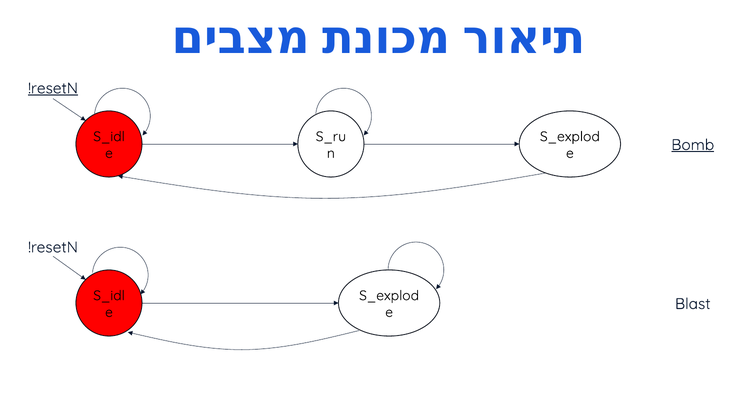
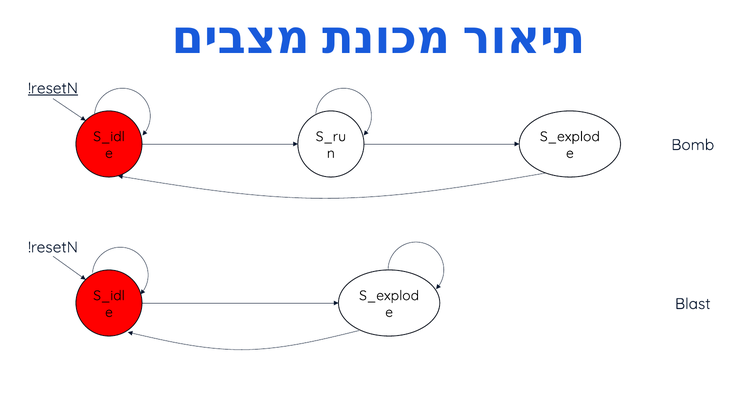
Bomb underline: present -> none
